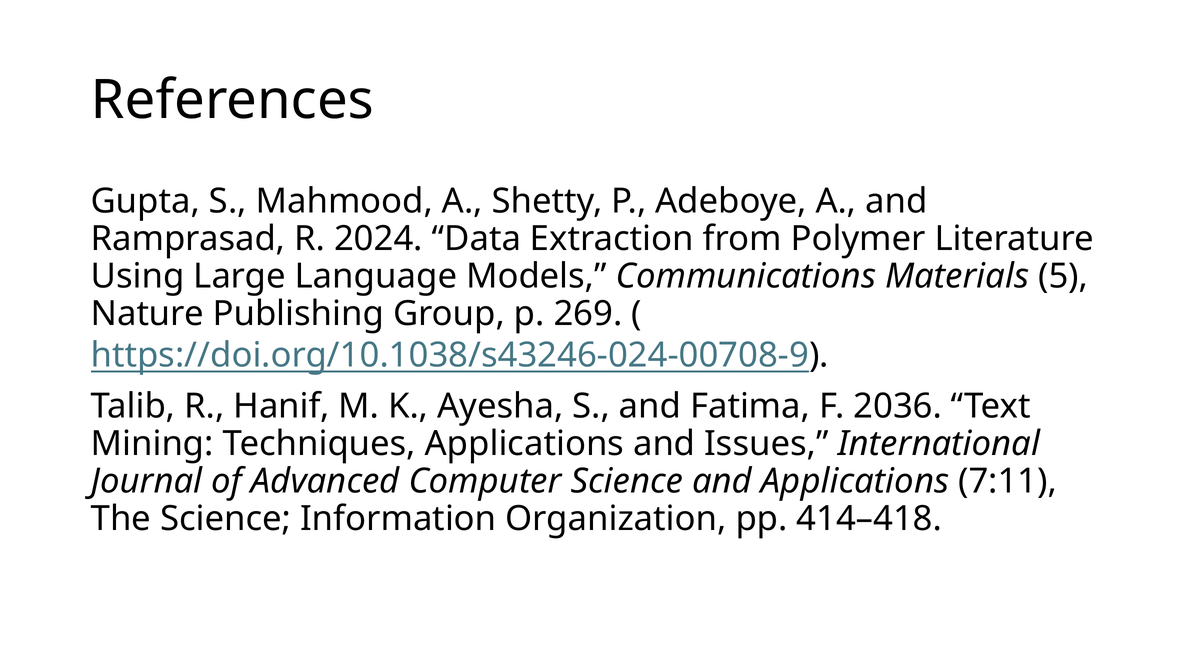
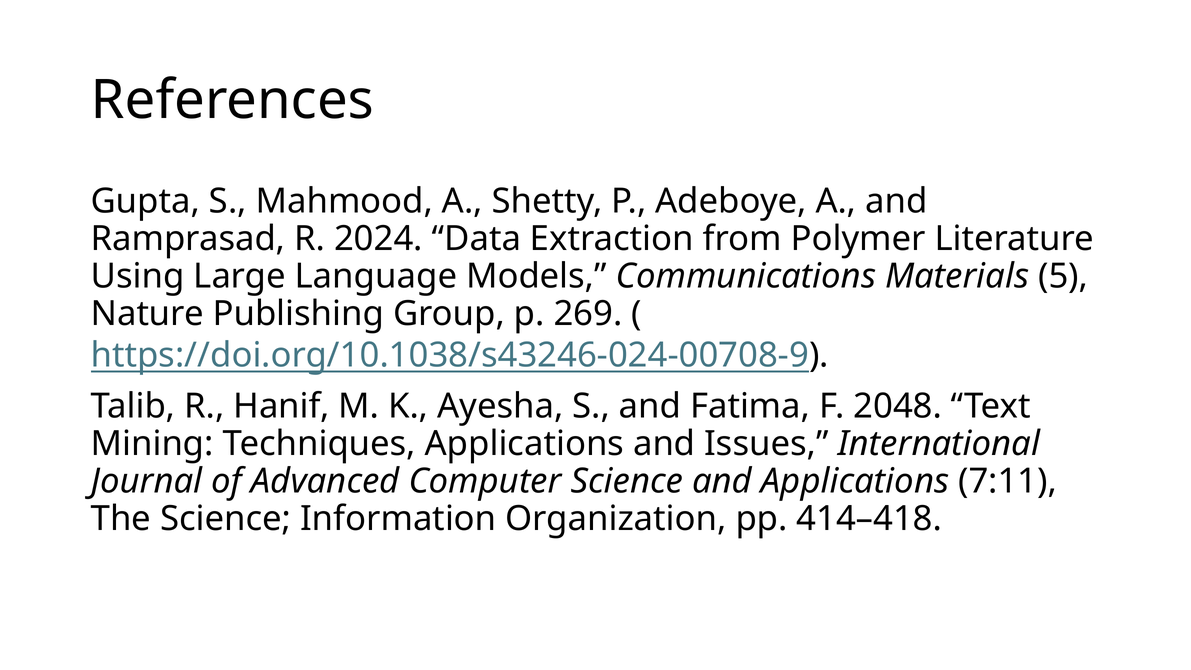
2036: 2036 -> 2048
